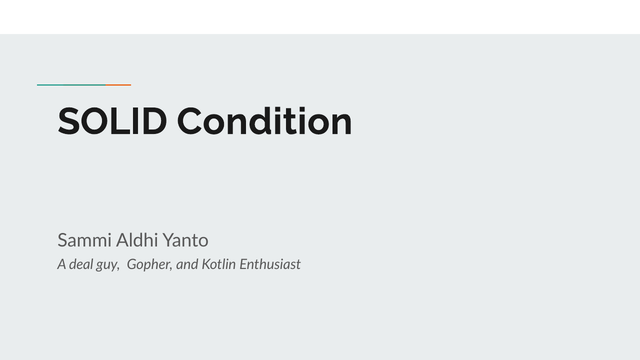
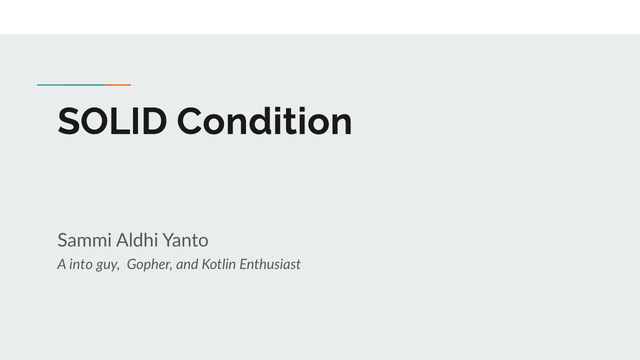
deal: deal -> into
